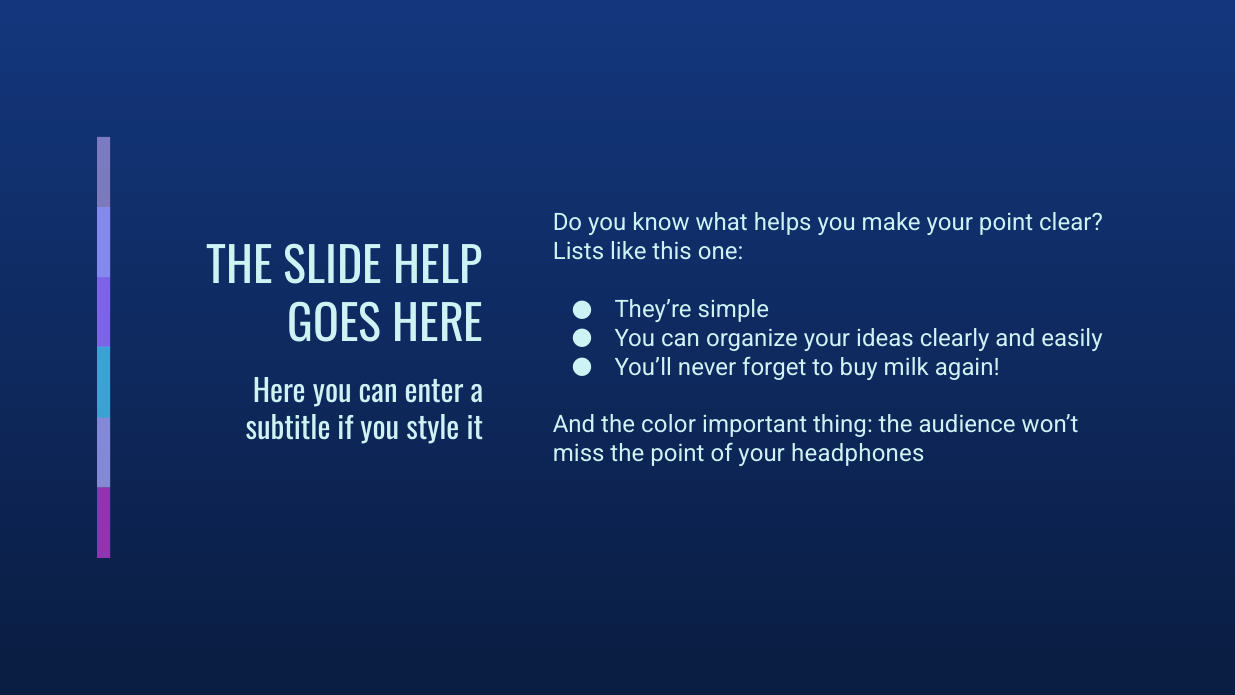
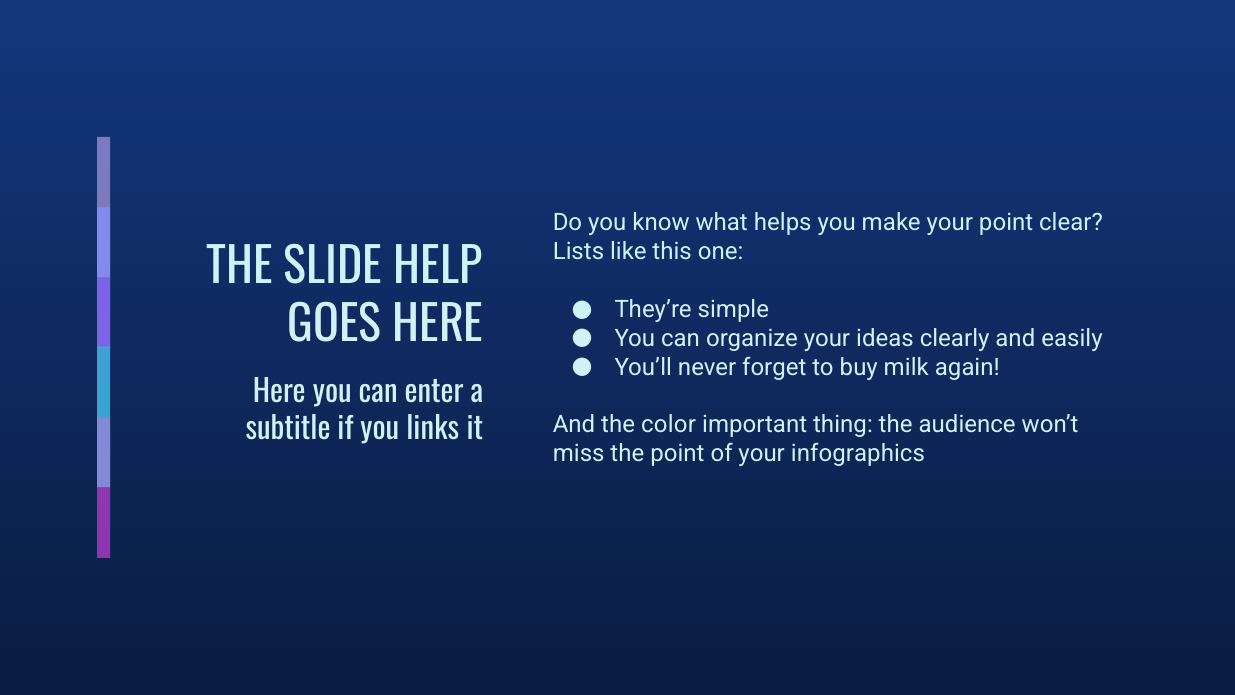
style: style -> links
headphones: headphones -> infographics
